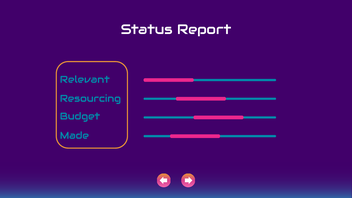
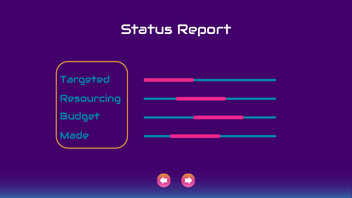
Relevant: Relevant -> Targeted
